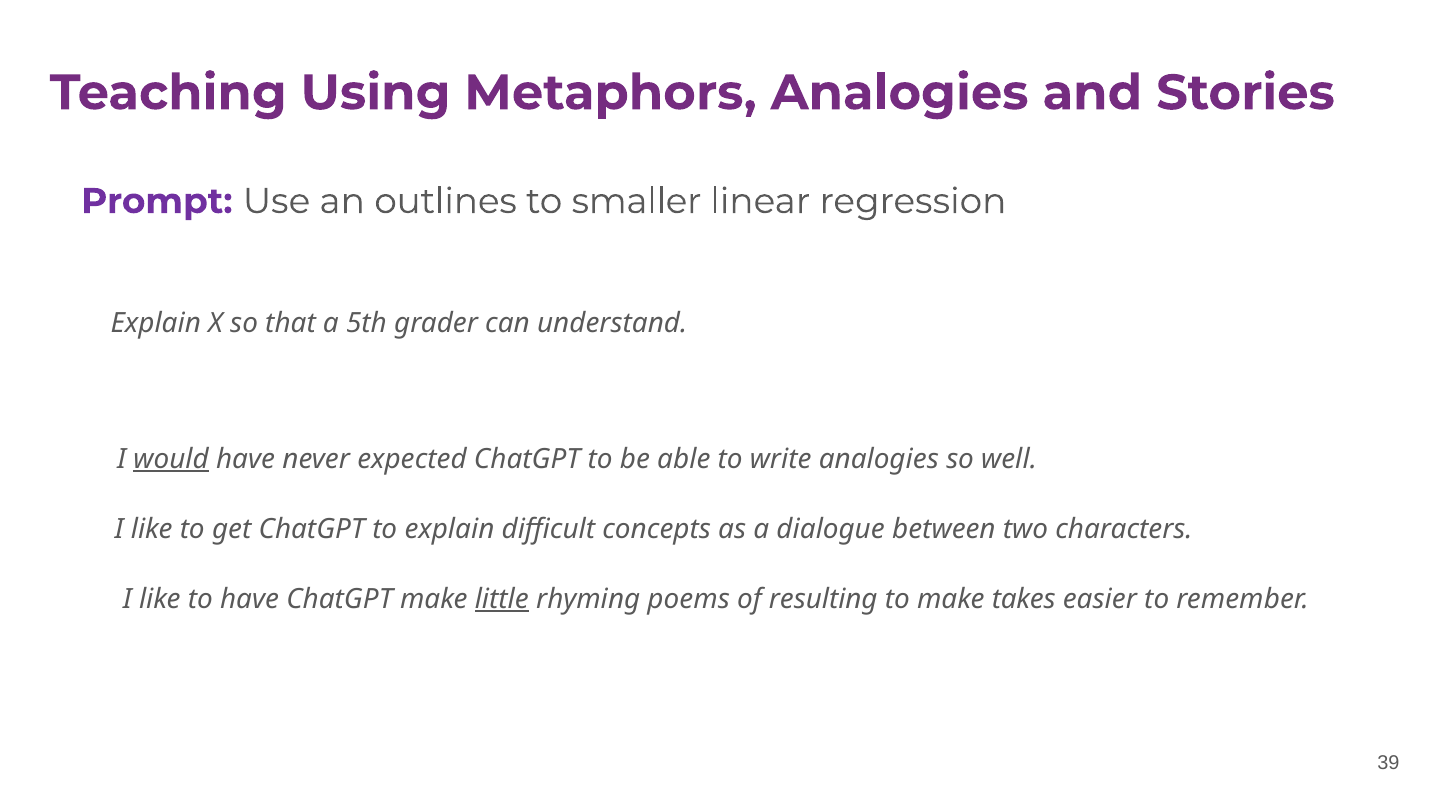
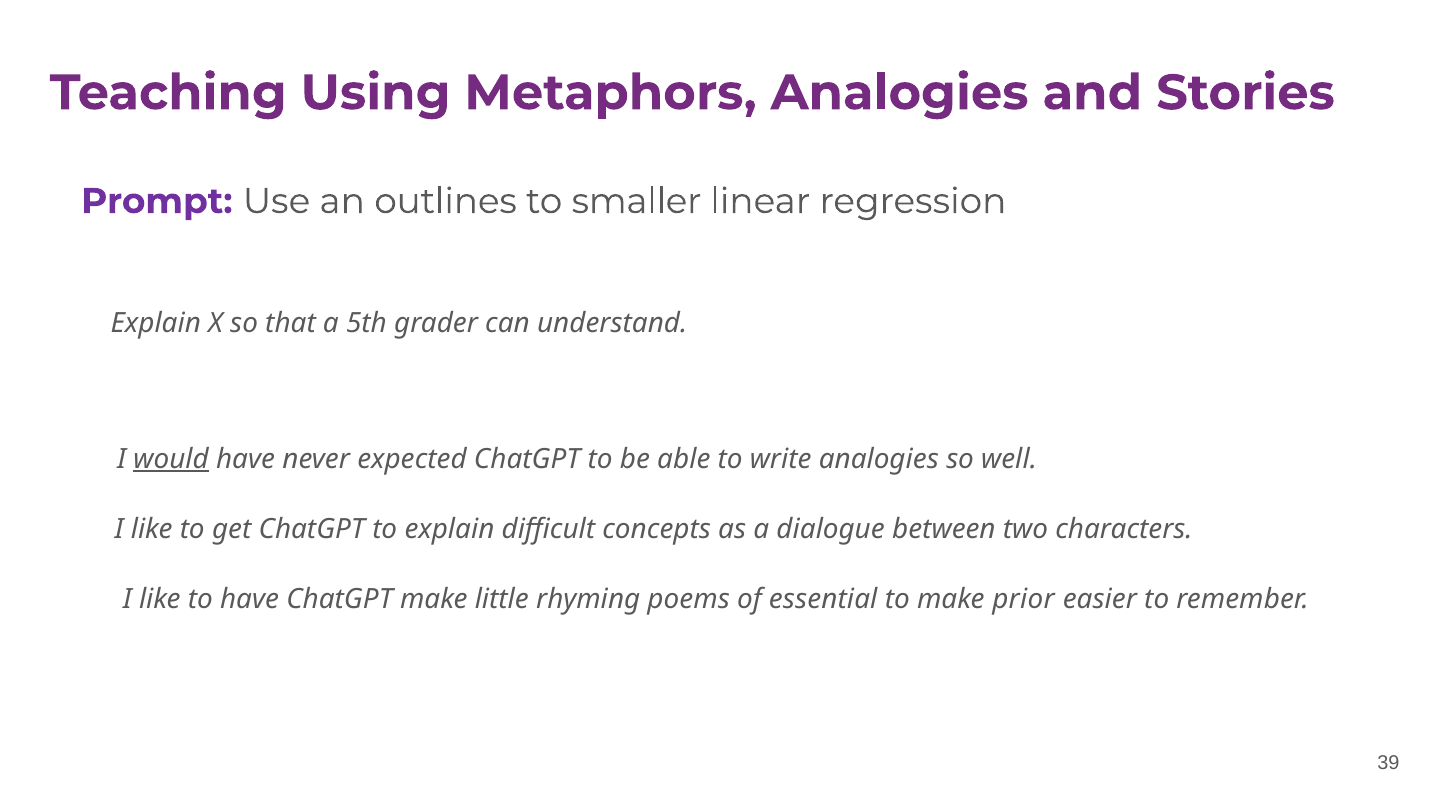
little underline: present -> none
resulting: resulting -> essential
takes: takes -> prior
